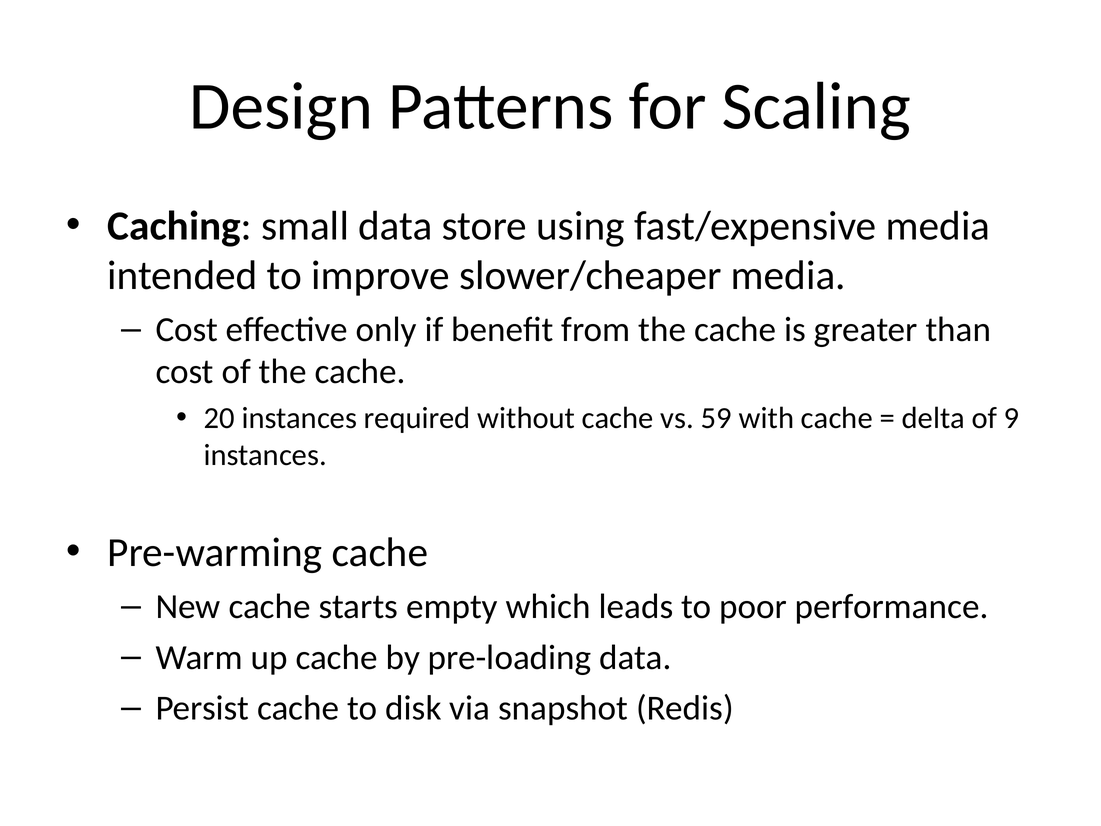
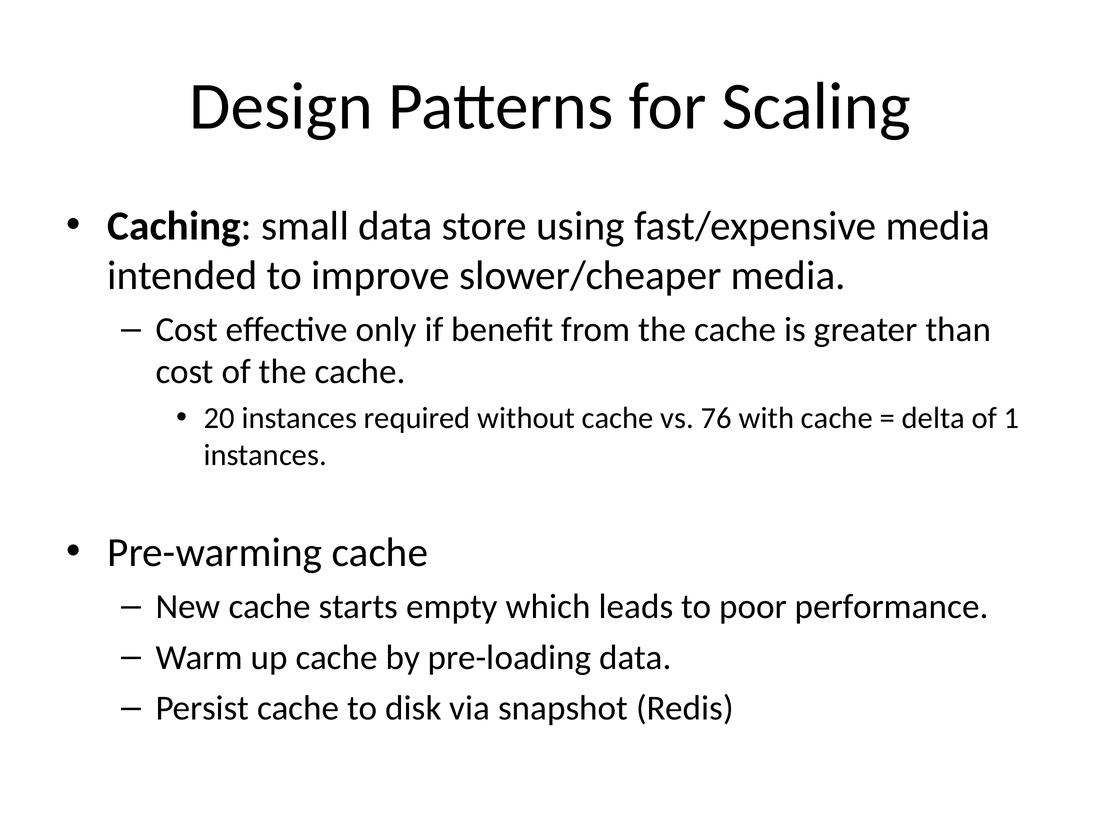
59: 59 -> 76
9: 9 -> 1
